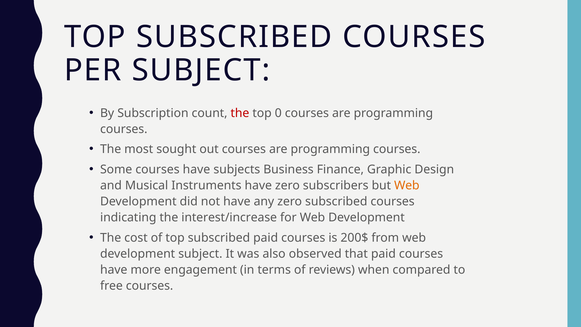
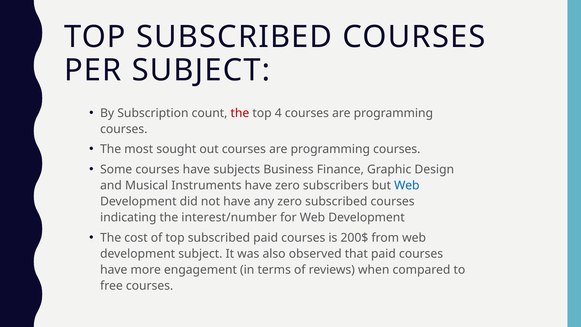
0: 0 -> 4
Web at (407, 185) colour: orange -> blue
interest/increase: interest/increase -> interest/number
